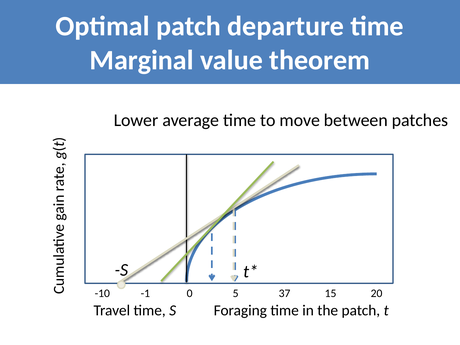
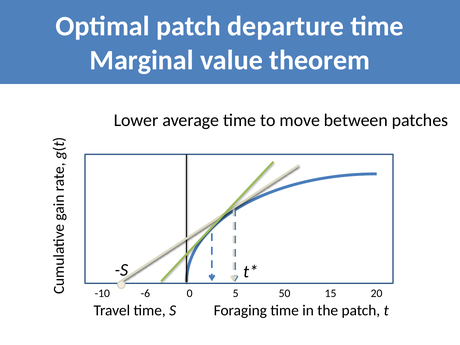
-1: -1 -> -6
37: 37 -> 50
